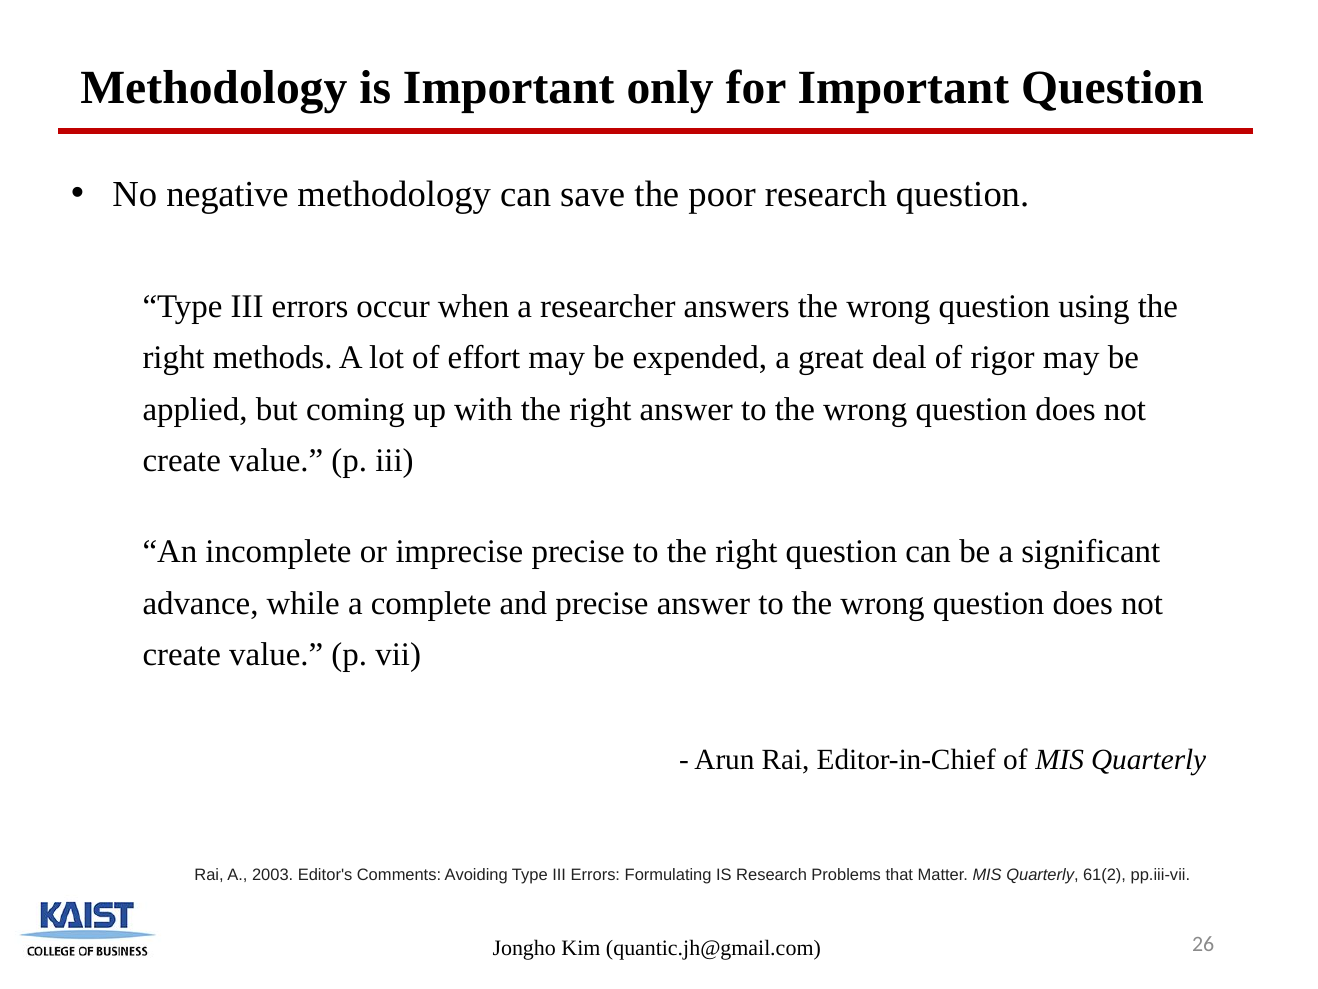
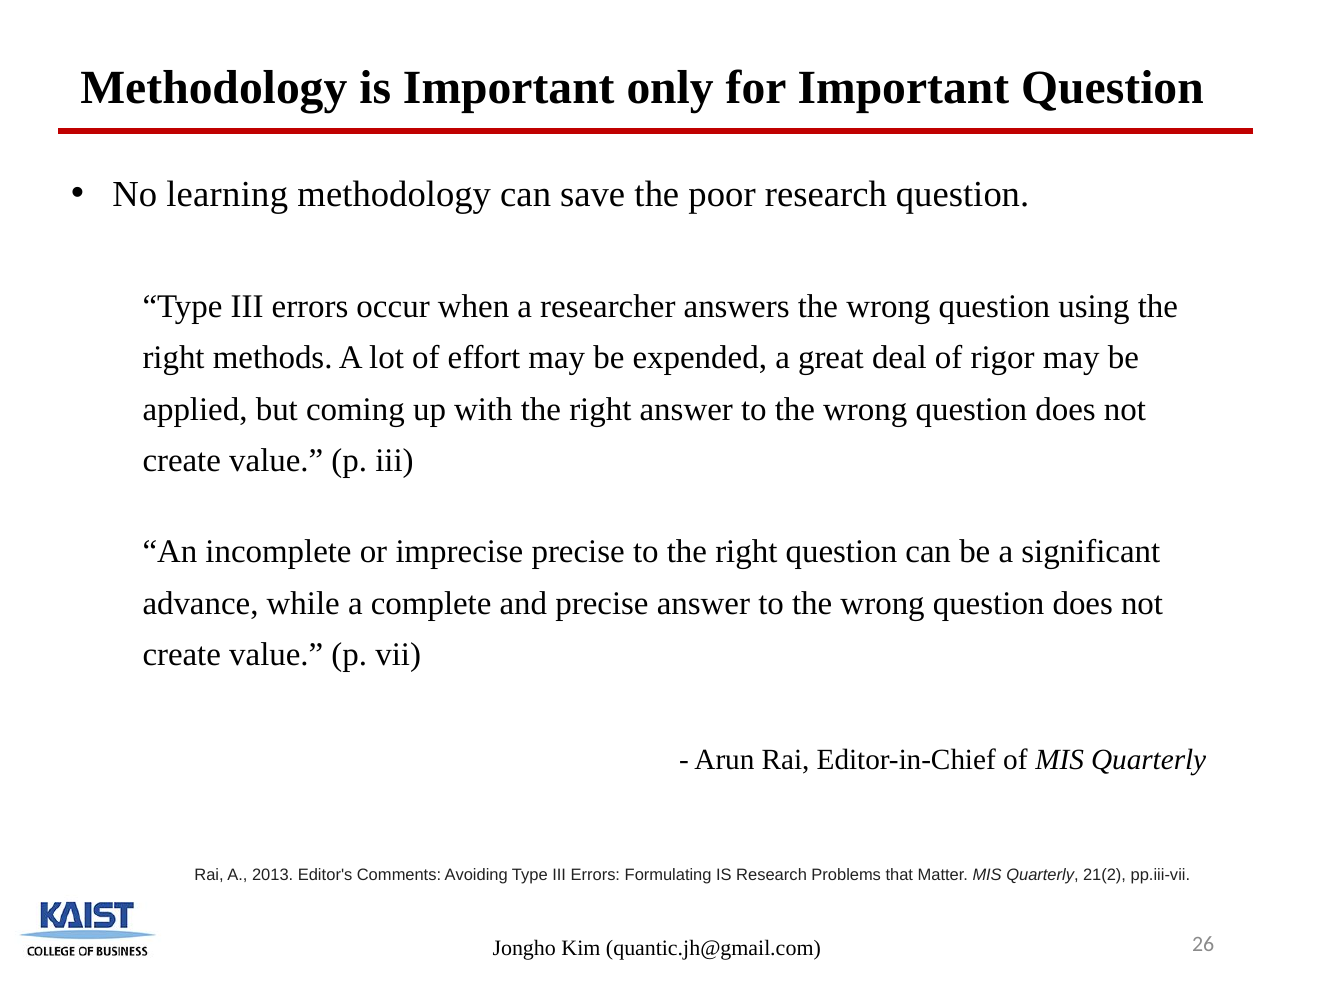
negative: negative -> learning
2003: 2003 -> 2013
61(2: 61(2 -> 21(2
